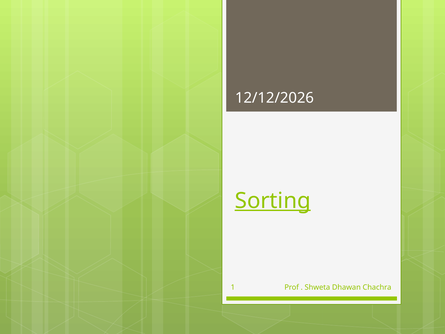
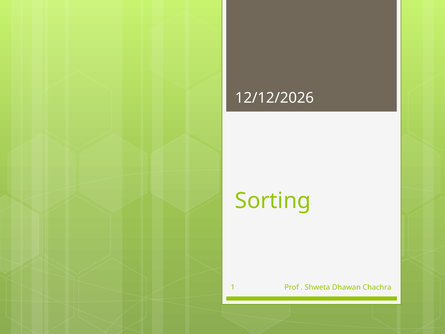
Sorting underline: present -> none
